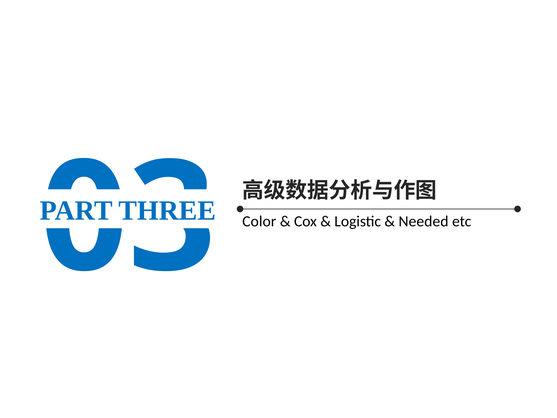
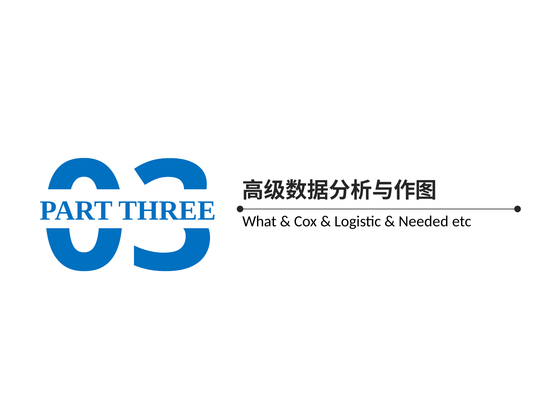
Color: Color -> What
